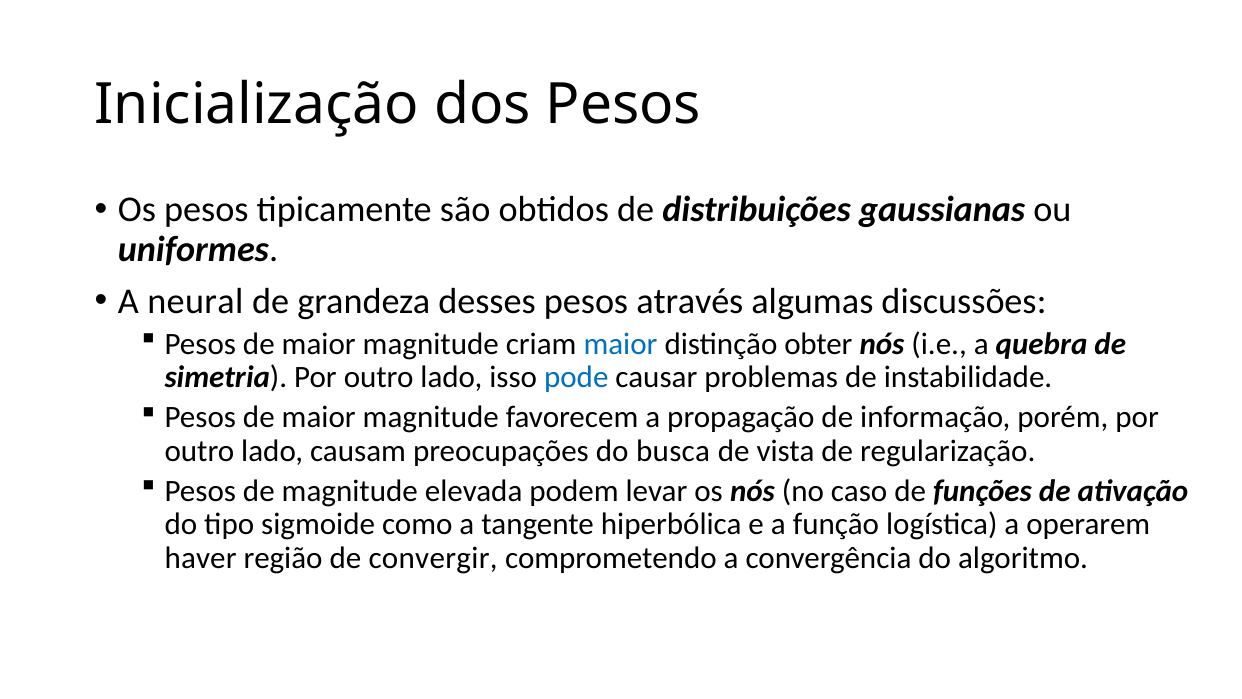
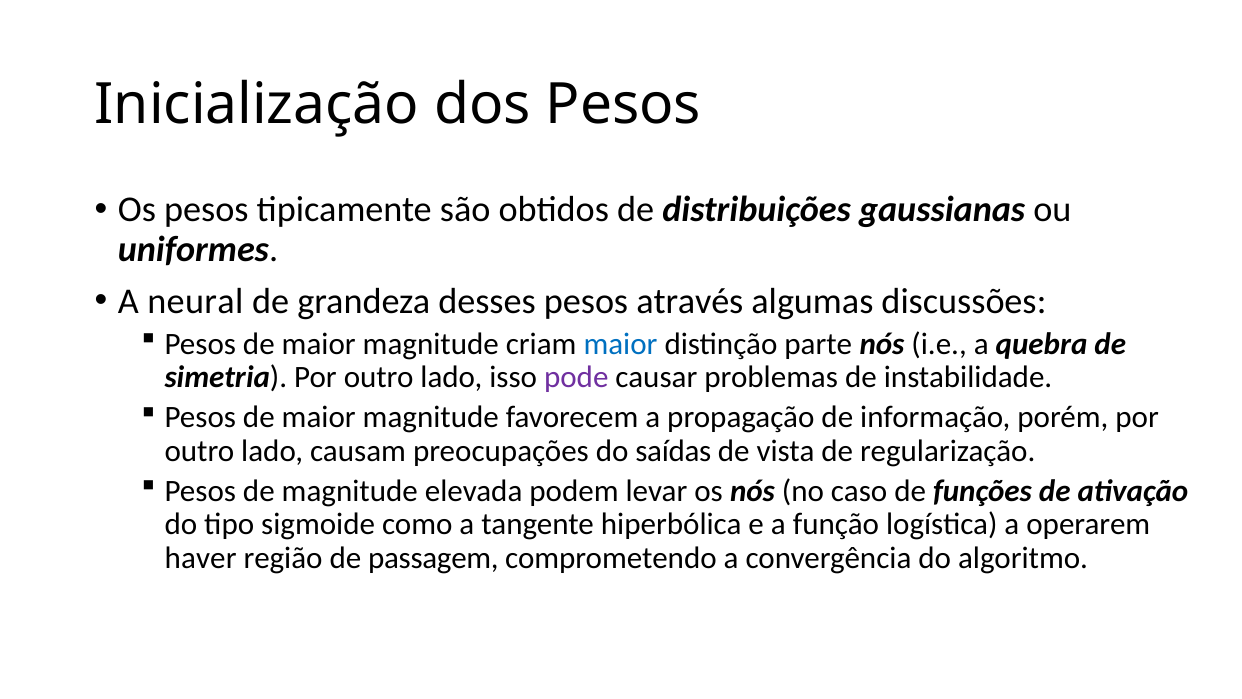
obter: obter -> parte
pode colour: blue -> purple
busca: busca -> saídas
convergir: convergir -> passagem
